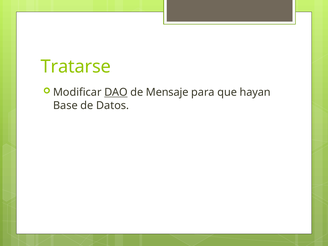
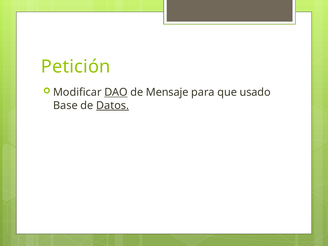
Tratarse: Tratarse -> Petición
hayan: hayan -> usado
Datos underline: none -> present
